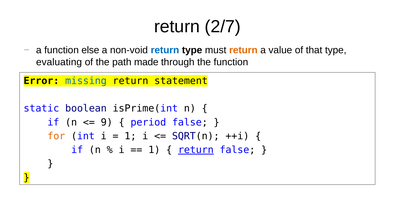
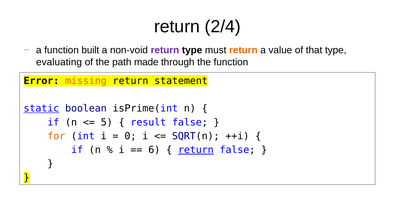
2/7: 2/7 -> 2/4
else: else -> built
return at (165, 50) colour: blue -> purple
missing colour: blue -> orange
static underline: none -> present
9: 9 -> 5
period: period -> result
1 at (130, 136): 1 -> 0
1 at (154, 150): 1 -> 6
